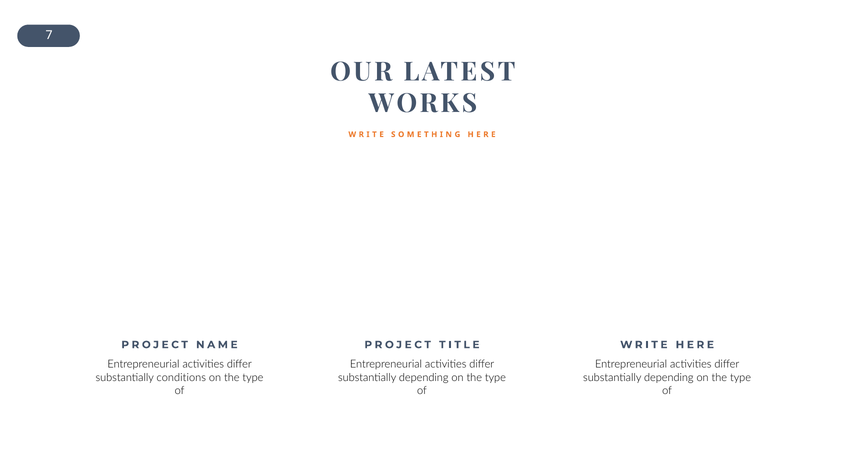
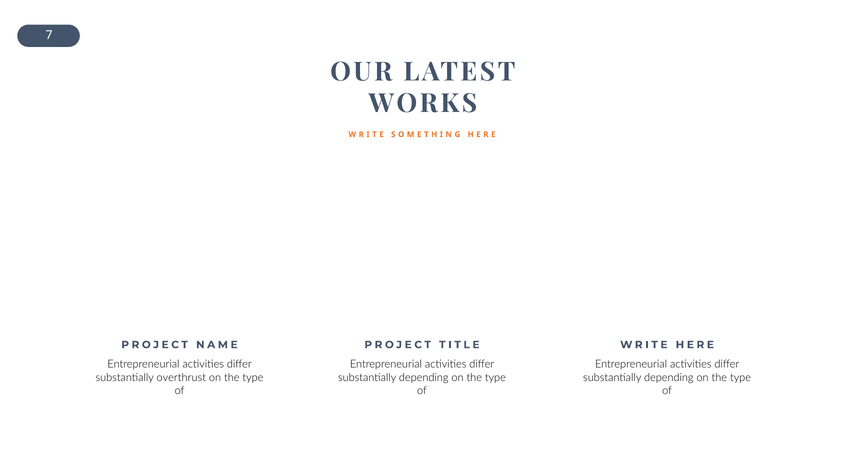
conditions: conditions -> overthrust
